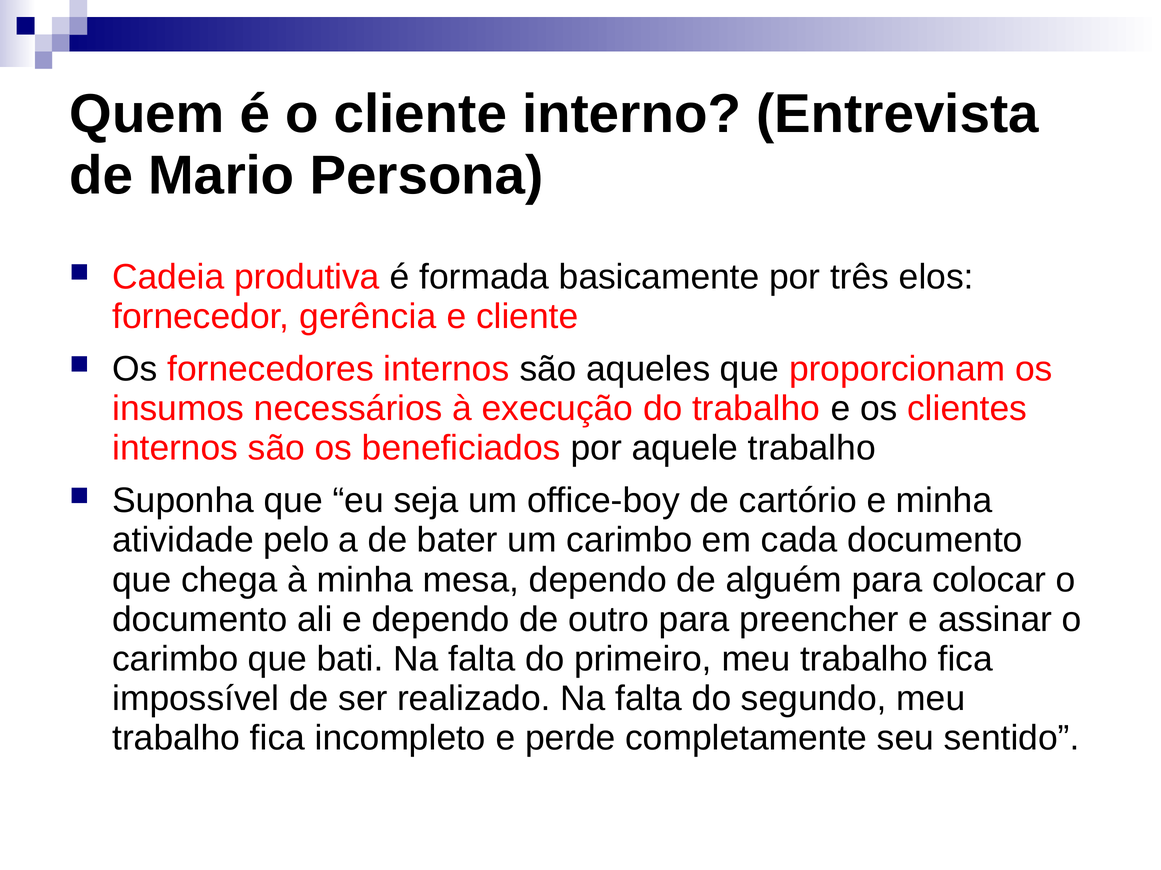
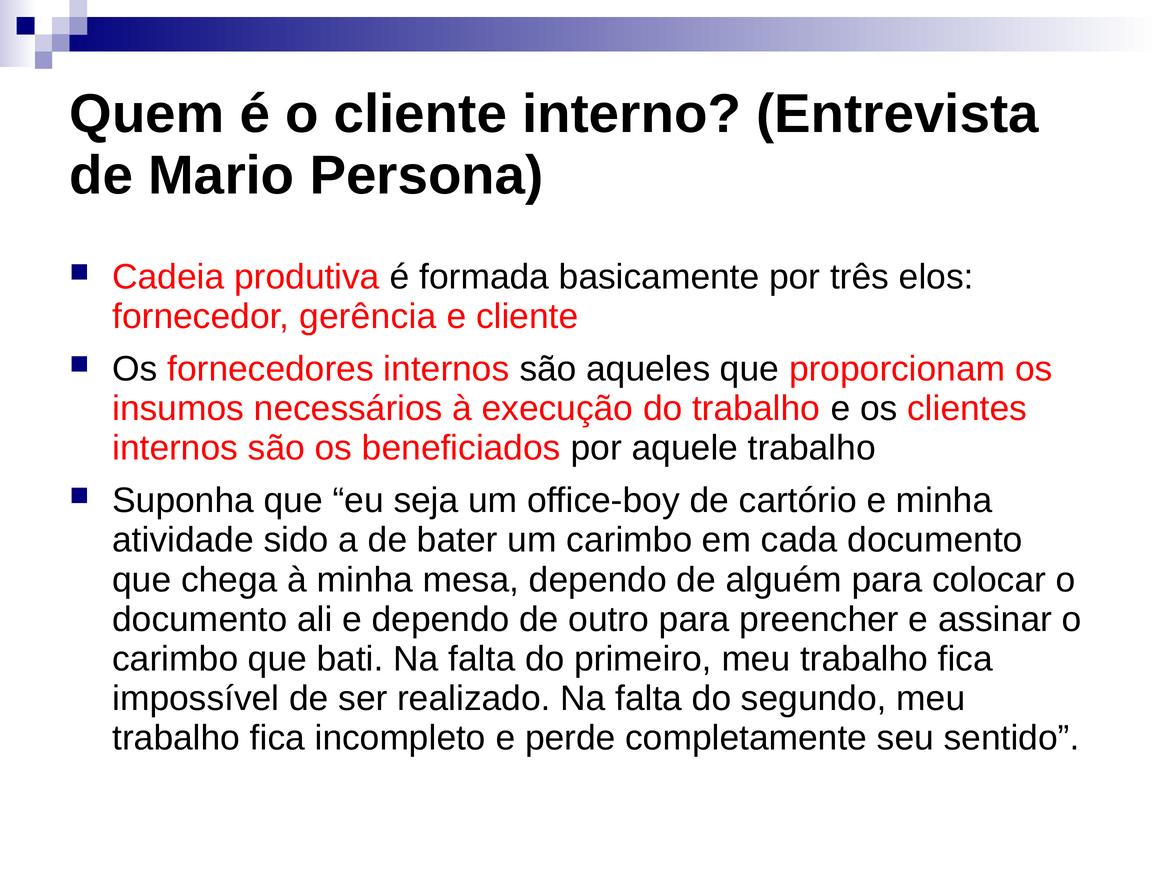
pelo: pelo -> sido
